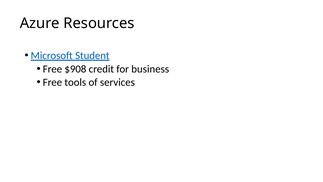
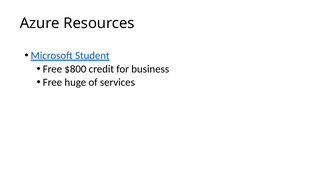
$908: $908 -> $800
tools: tools -> huge
